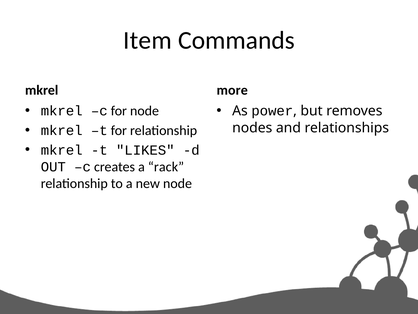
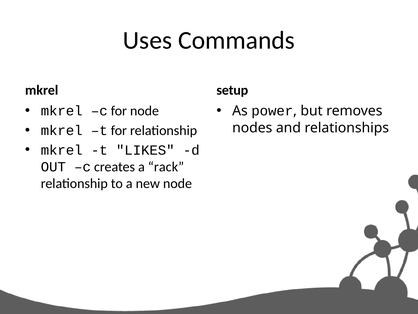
Item: Item -> Uses
more: more -> setup
